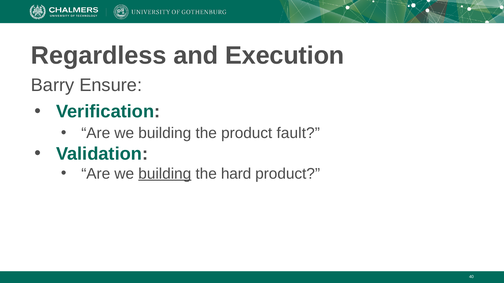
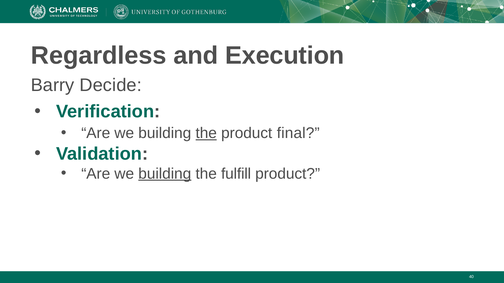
Ensure: Ensure -> Decide
the at (206, 133) underline: none -> present
fault: fault -> final
hard: hard -> fulfill
